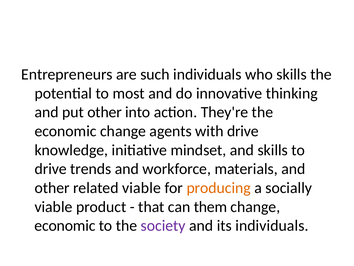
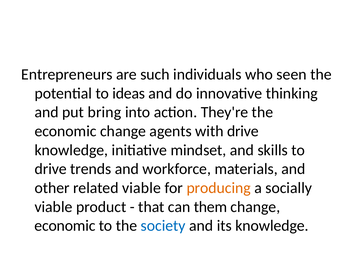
who skills: skills -> seen
most: most -> ideas
put other: other -> bring
society colour: purple -> blue
its individuals: individuals -> knowledge
